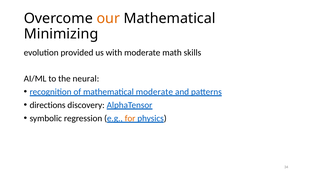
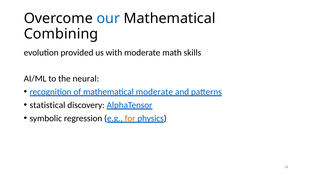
our colour: orange -> blue
Minimizing: Minimizing -> Combining
directions: directions -> statistical
